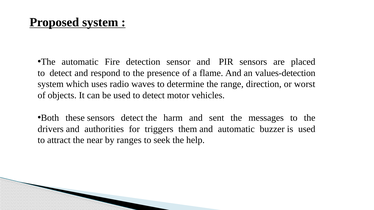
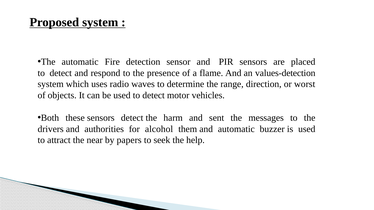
triggers: triggers -> alcohol
ranges: ranges -> papers
